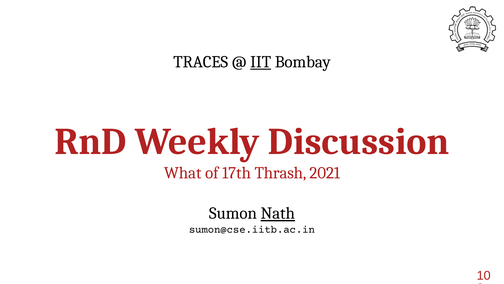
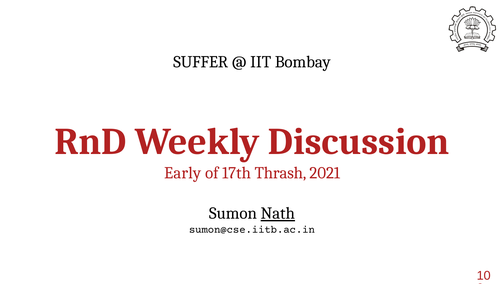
TRACES: TRACES -> SUFFER
IIT underline: present -> none
What: What -> Early
